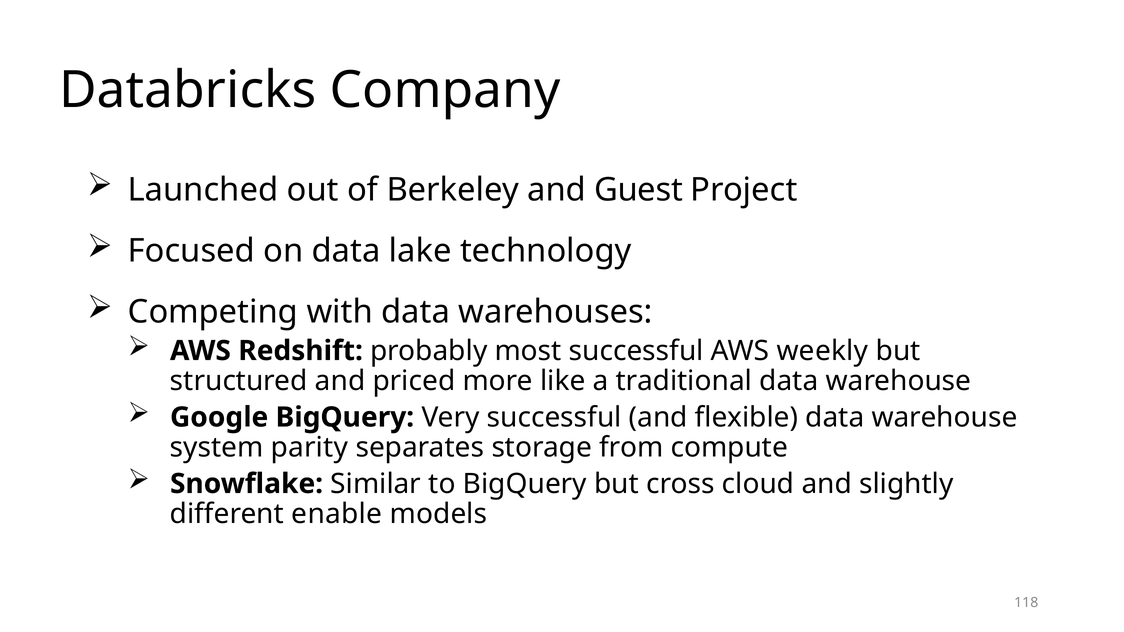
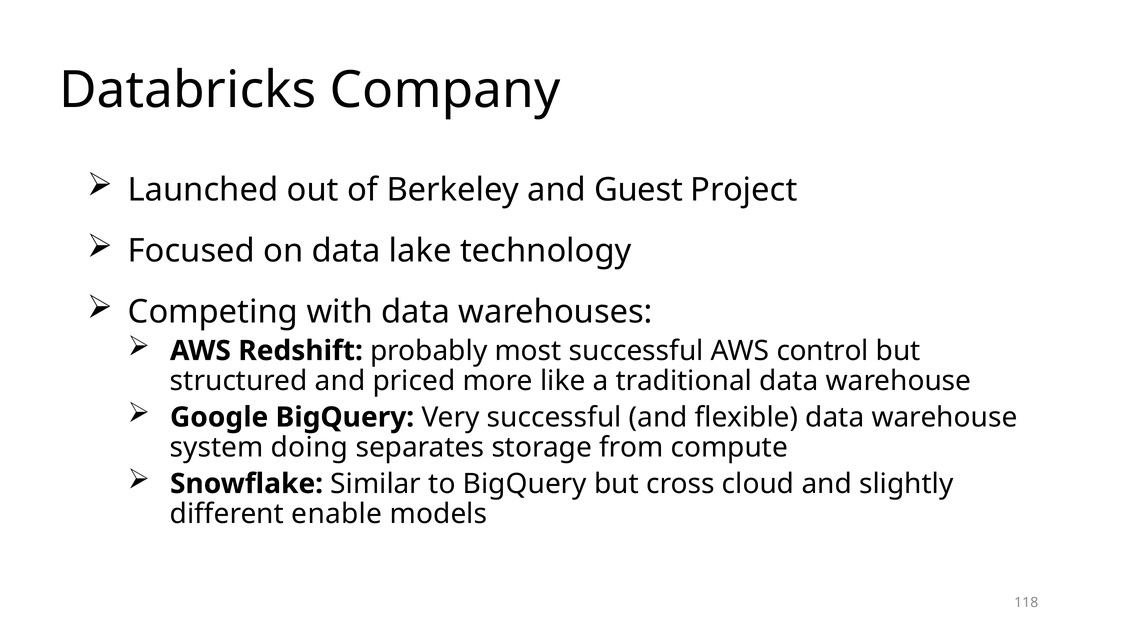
weekly: weekly -> control
parity: parity -> doing
